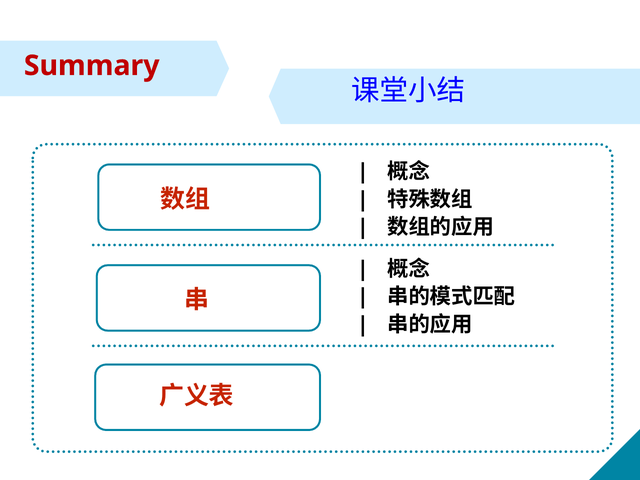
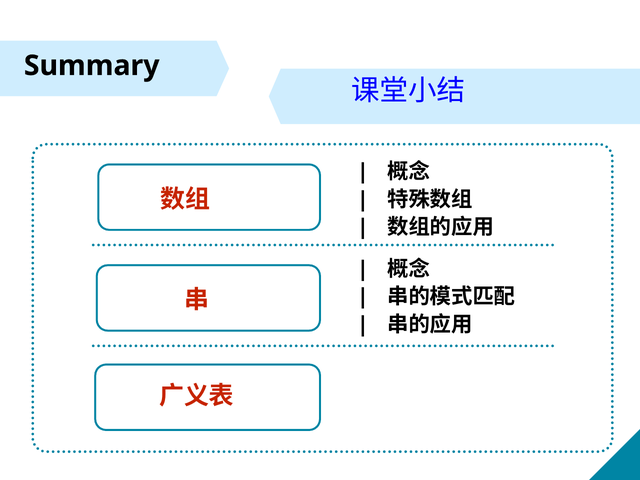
Summary colour: red -> black
